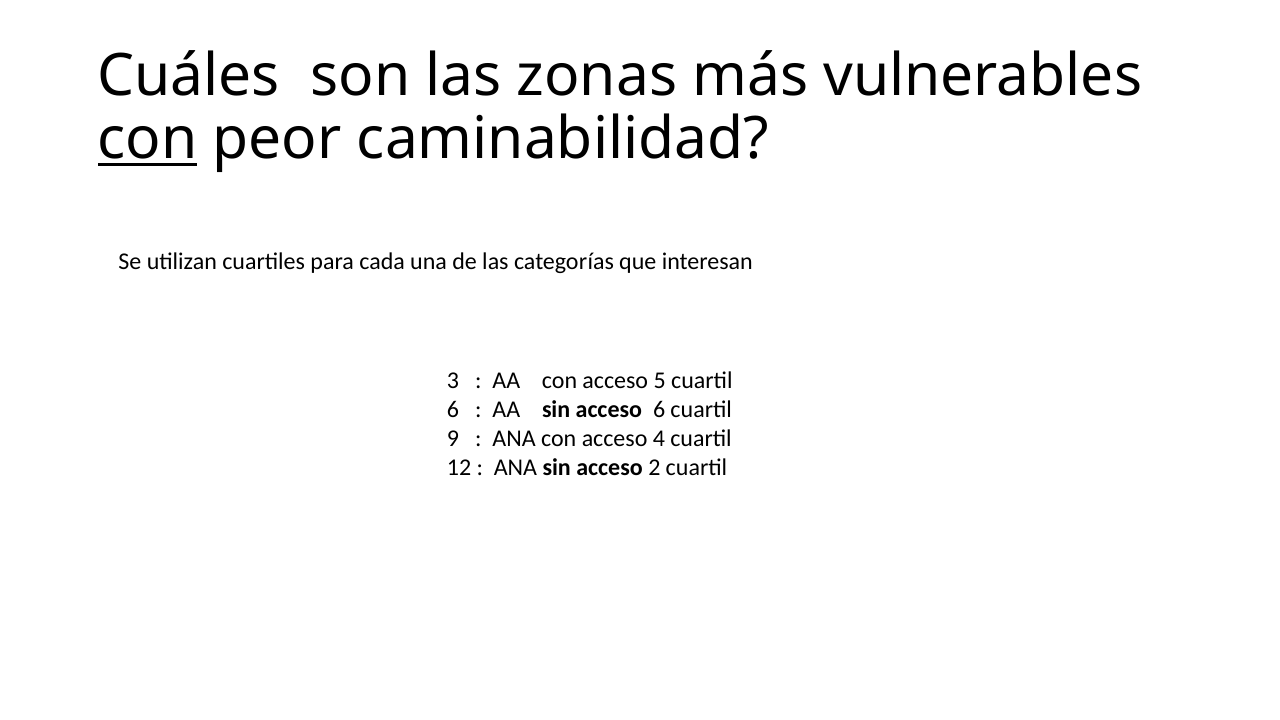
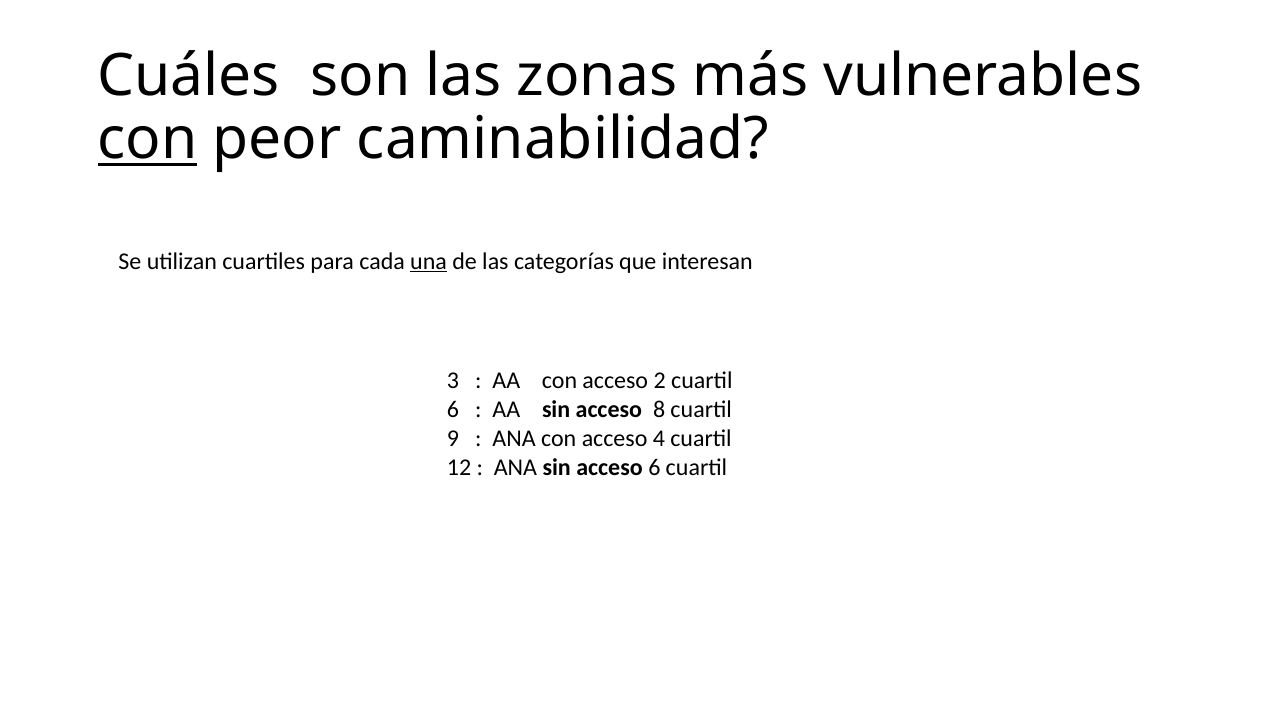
una underline: none -> present
5: 5 -> 2
acceso 6: 6 -> 8
acceso 2: 2 -> 6
